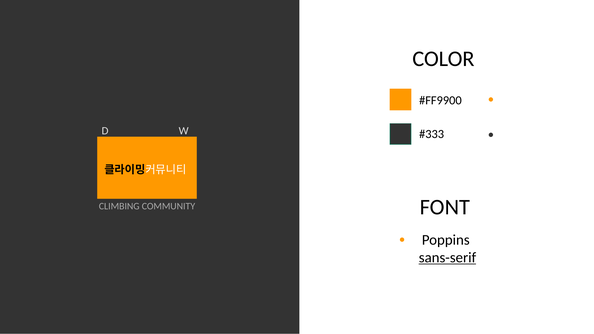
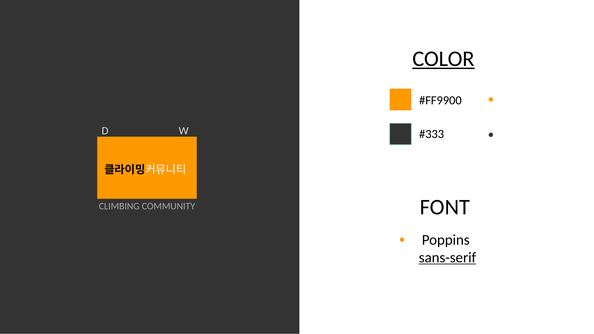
COLOR underline: none -> present
